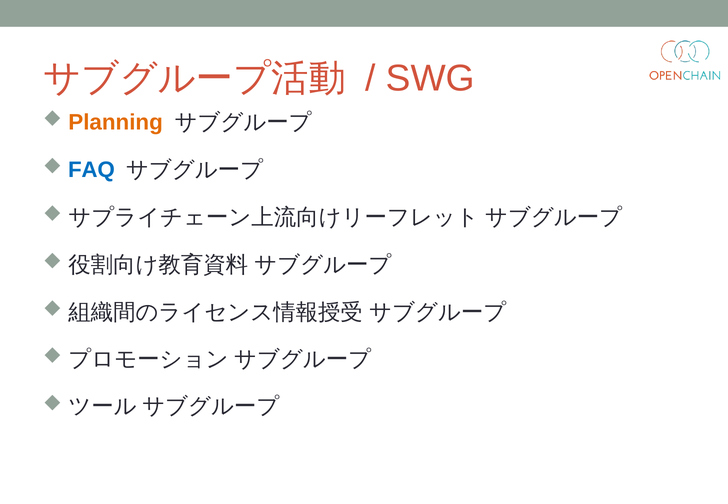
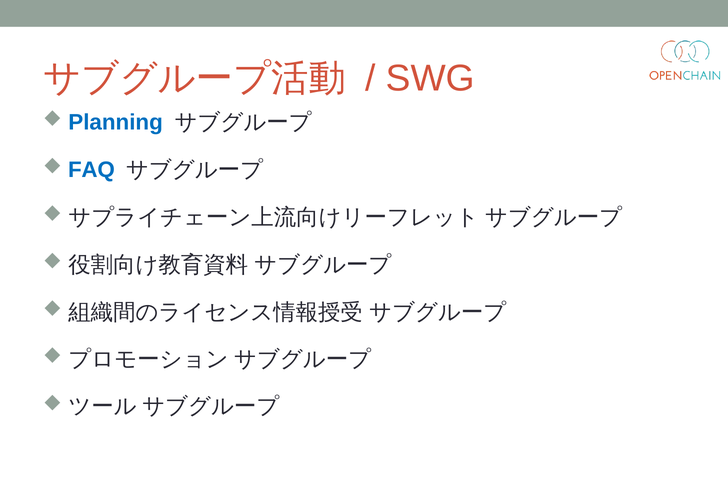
Planning colour: orange -> blue
